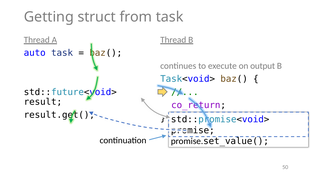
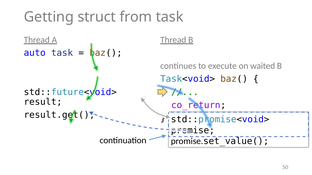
output: output -> waited
